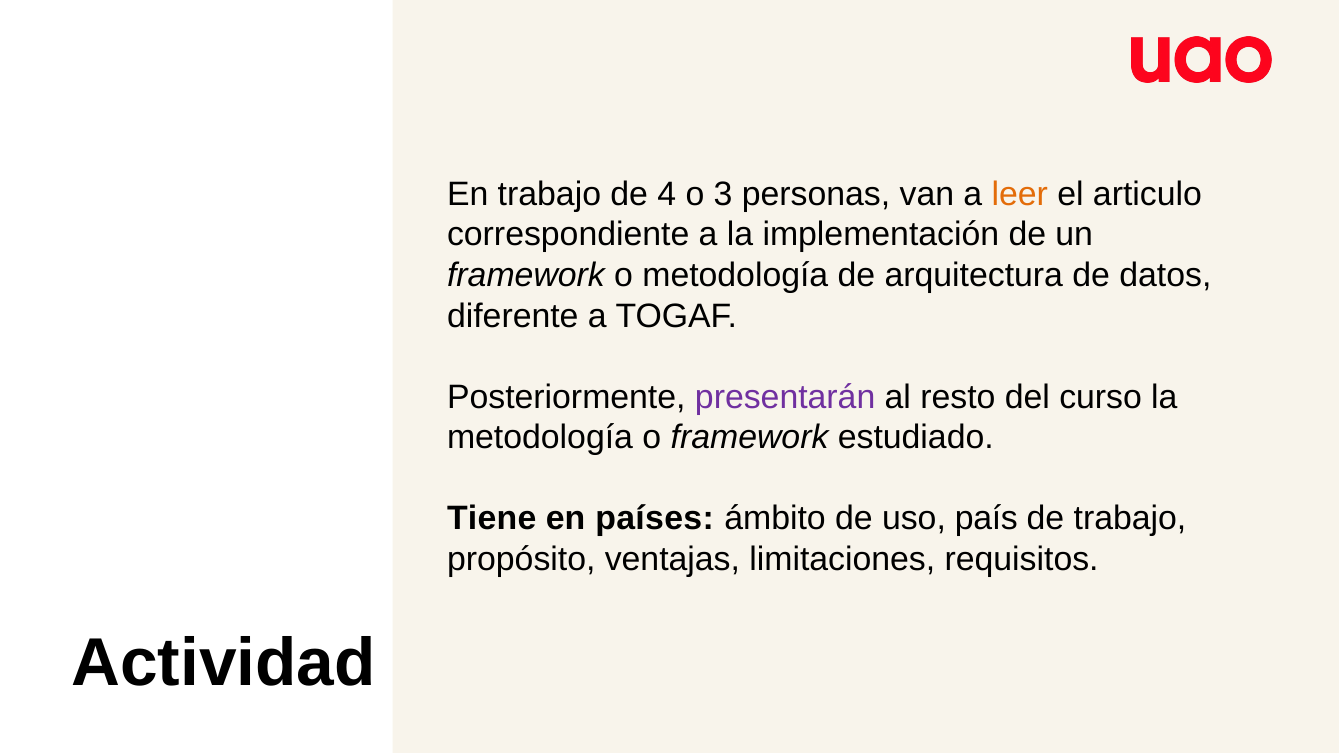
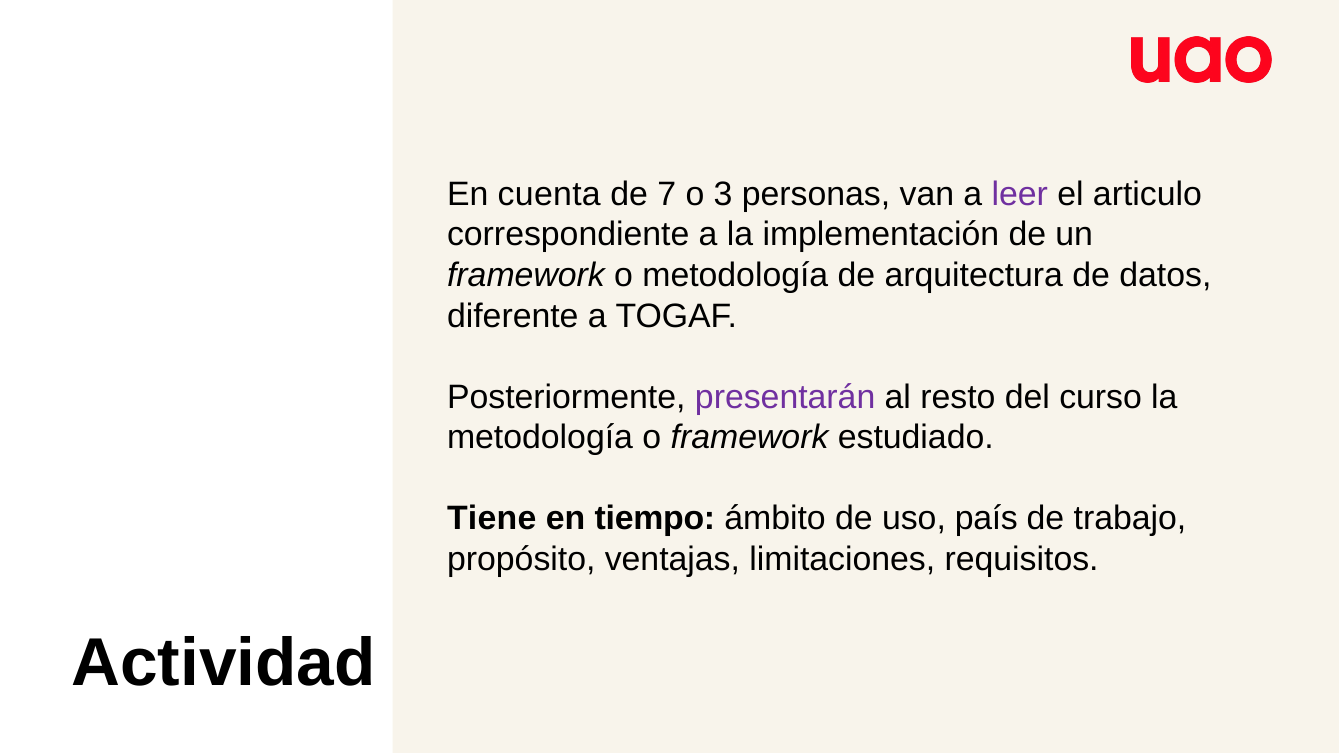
En trabajo: trabajo -> cuenta
4: 4 -> 7
leer colour: orange -> purple
países: países -> tiempo
